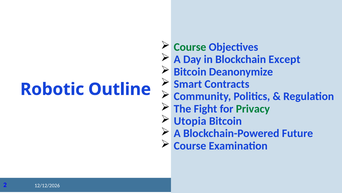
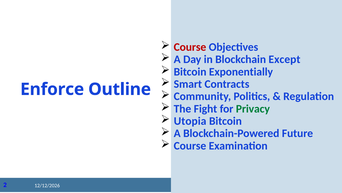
Course at (190, 47) colour: green -> red
Deanonymize: Deanonymize -> Exponentially
Robotic: Robotic -> Enforce
